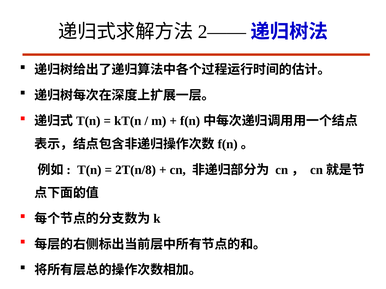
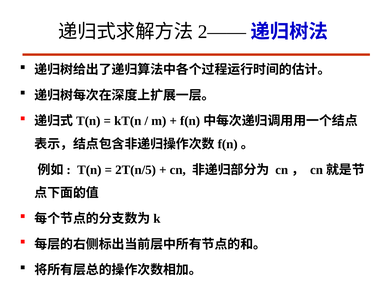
2T(n/8: 2T(n/8 -> 2T(n/5
